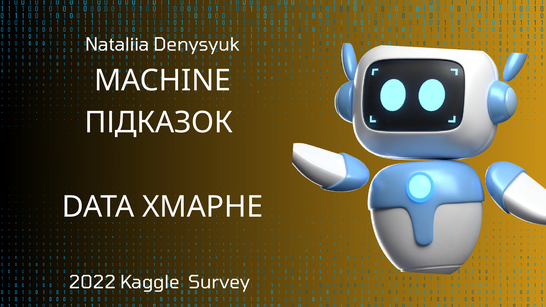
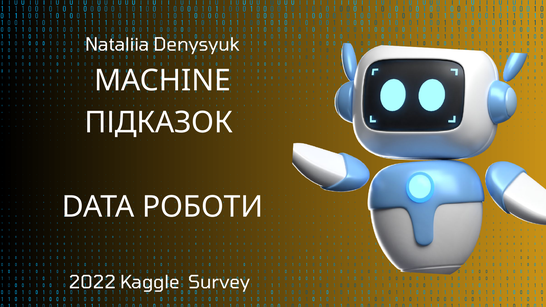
ХМАРНЕ: ХМАРНЕ -> РОБОТИ
